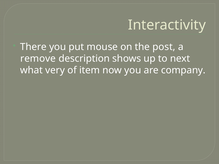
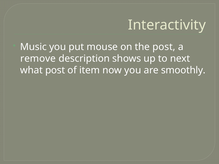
There: There -> Music
what very: very -> post
company: company -> smoothly
